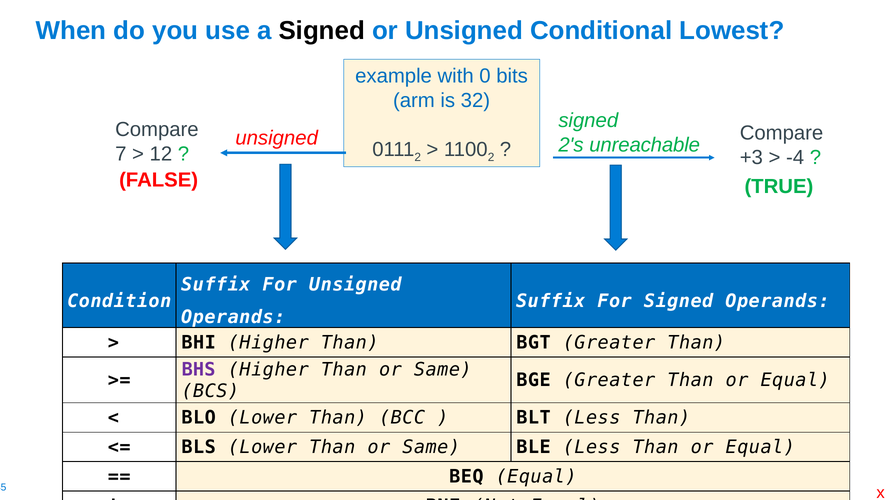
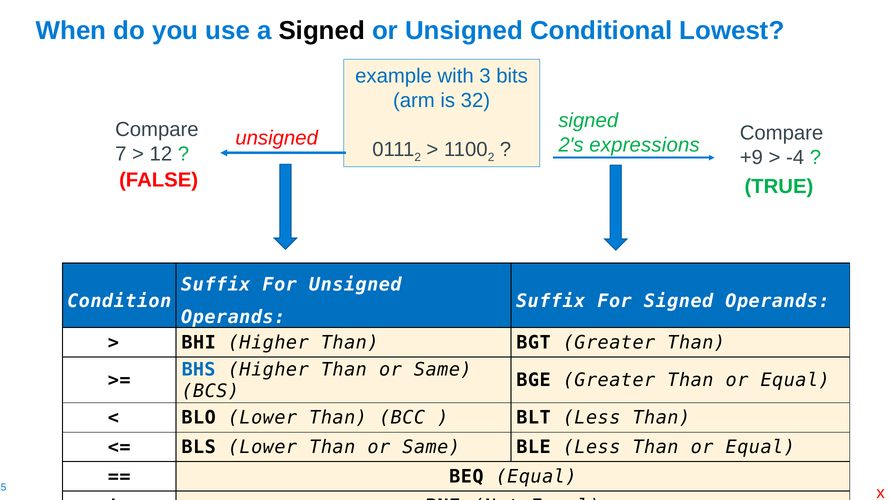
0: 0 -> 3
unreachable: unreachable -> expressions
+3: +3 -> +9
BHS colour: purple -> blue
